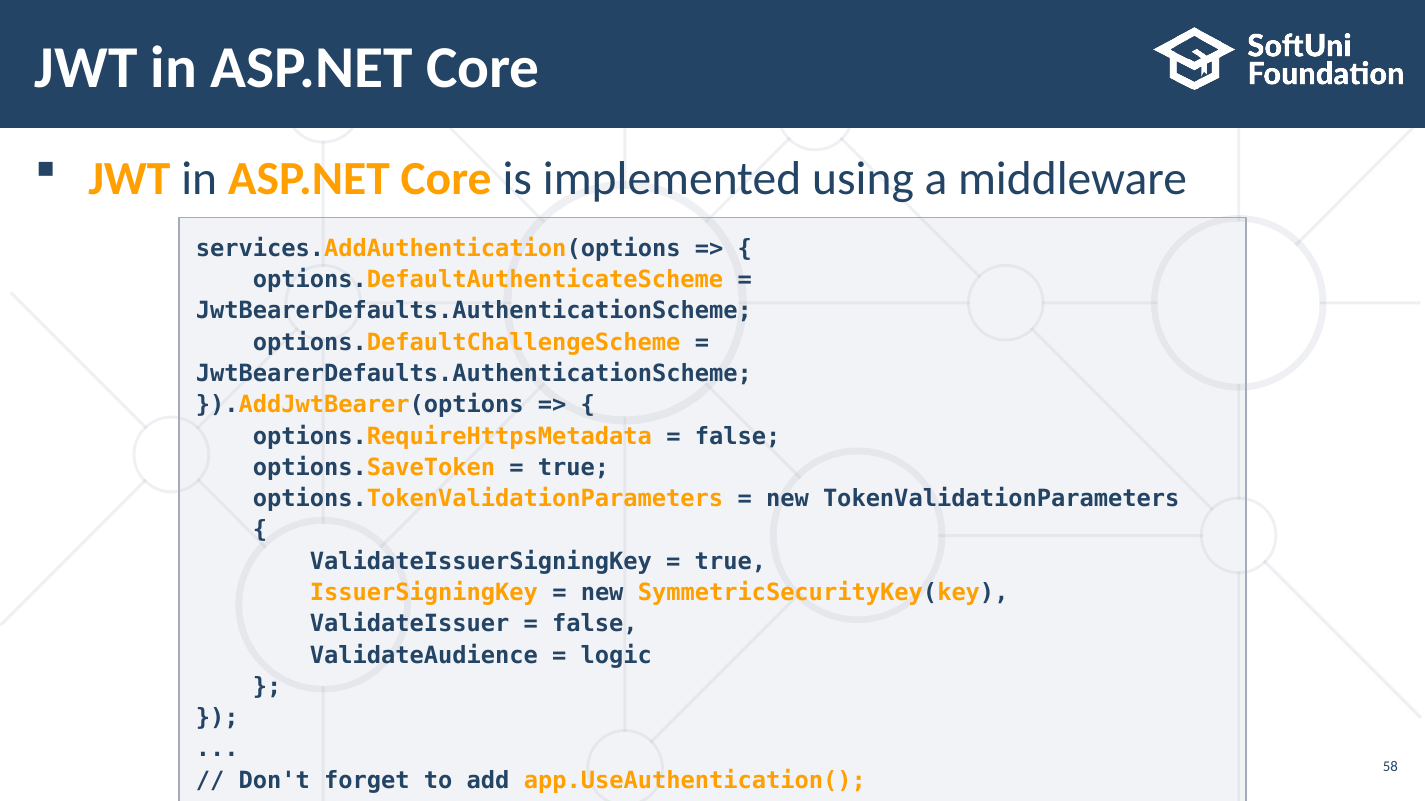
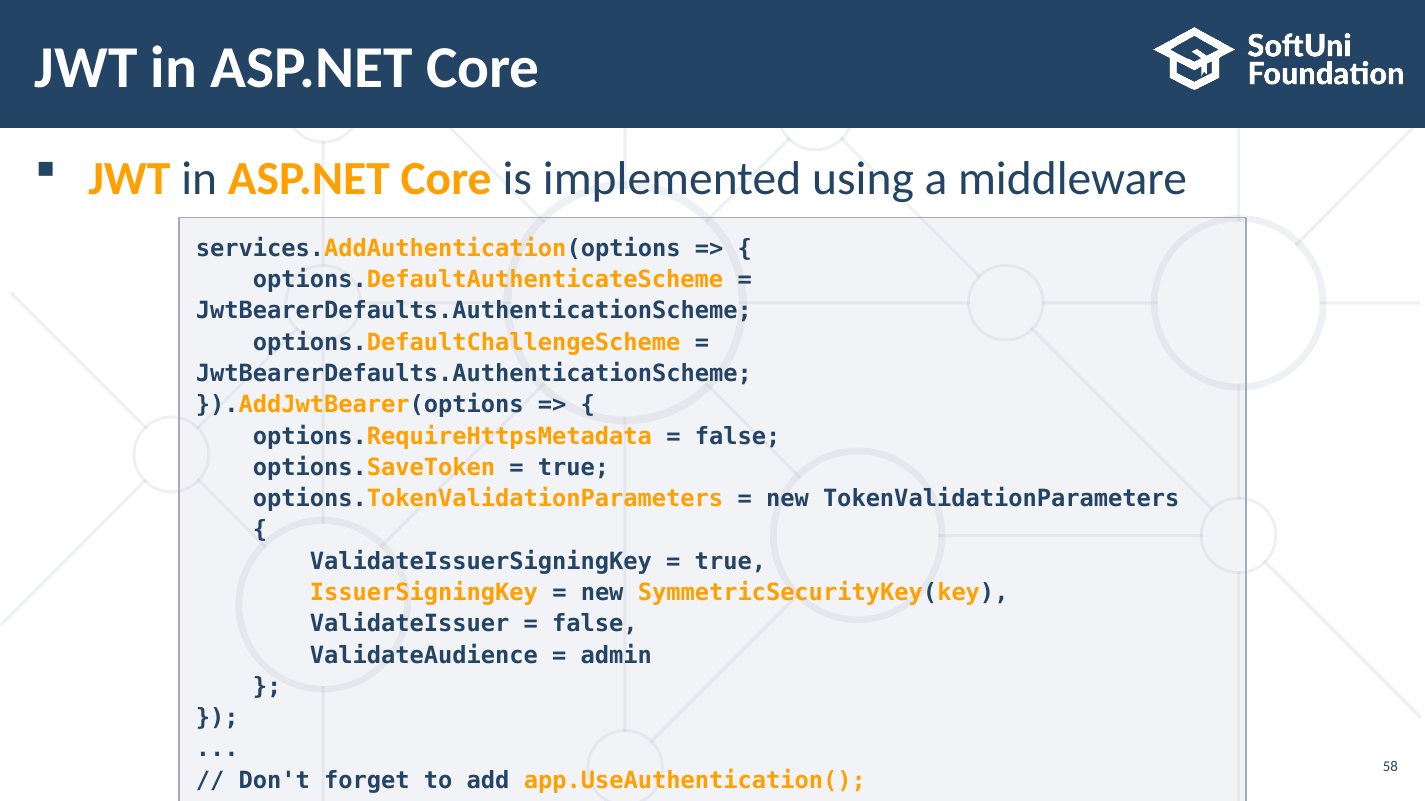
logic: logic -> admin
